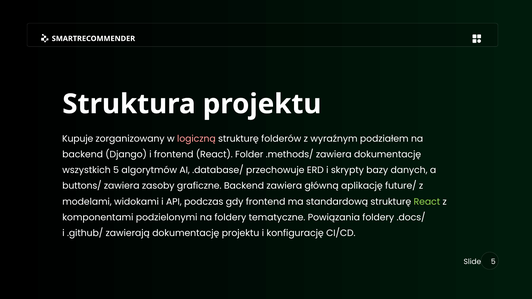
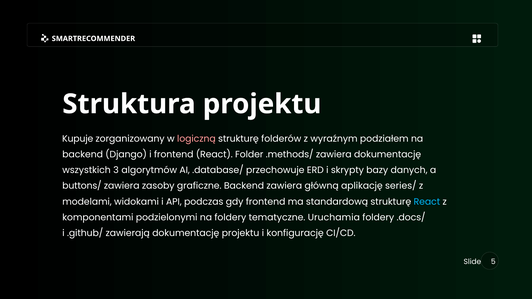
wszystkich 5: 5 -> 3
future/: future/ -> series/
React at (427, 202) colour: light green -> light blue
Powiązania: Powiązania -> Uruchamia
